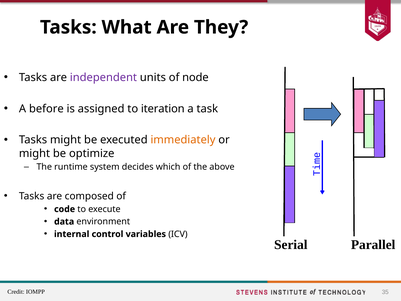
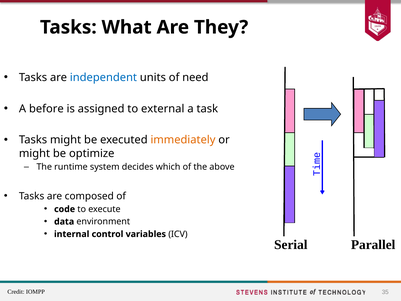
independent colour: purple -> blue
node: node -> need
iteration: iteration -> external
